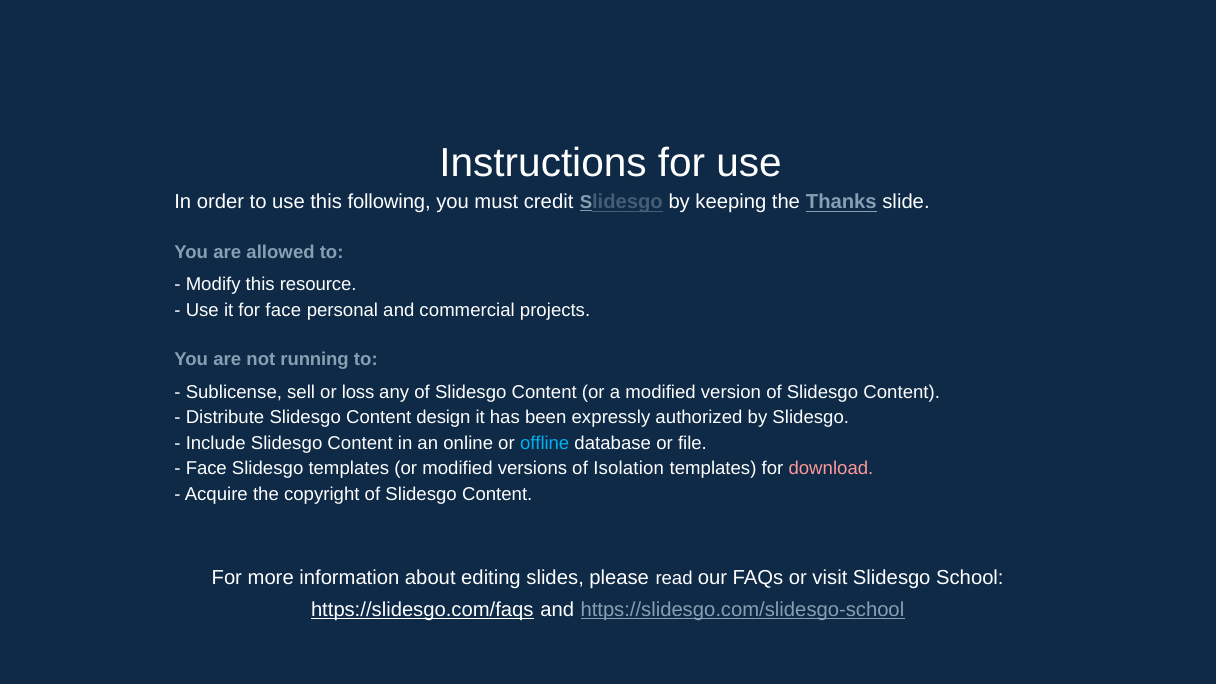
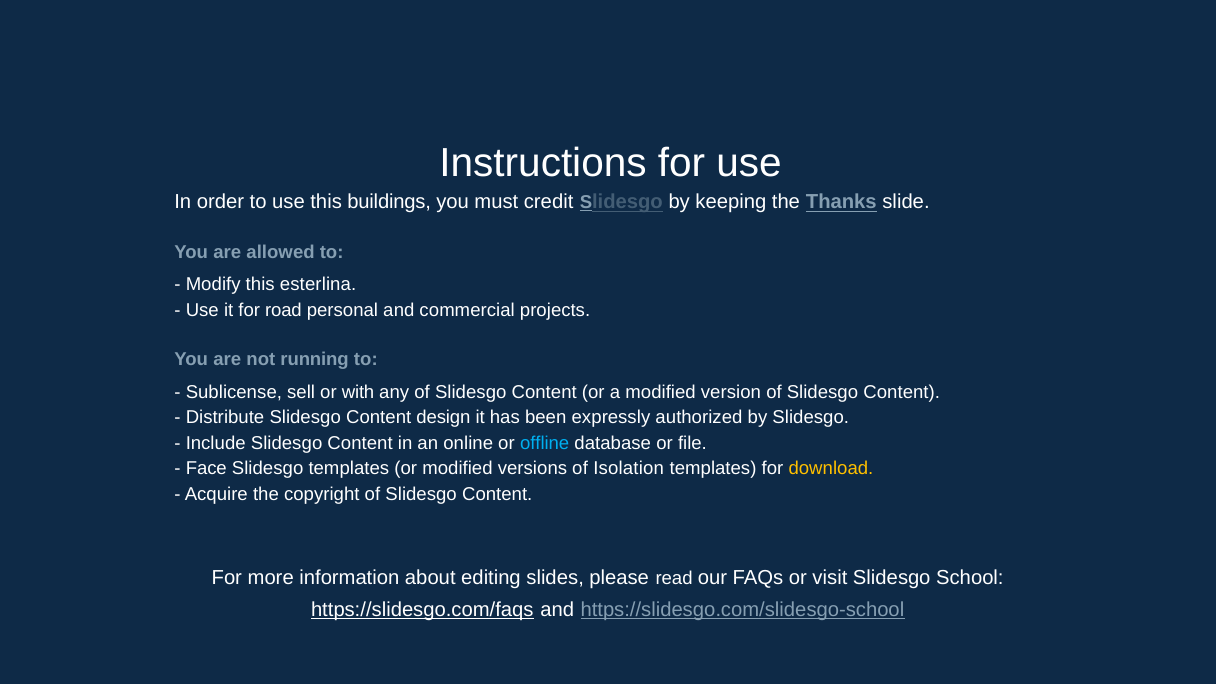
following: following -> buildings
resource: resource -> esterlina
for face: face -> road
loss: loss -> with
download colour: pink -> yellow
